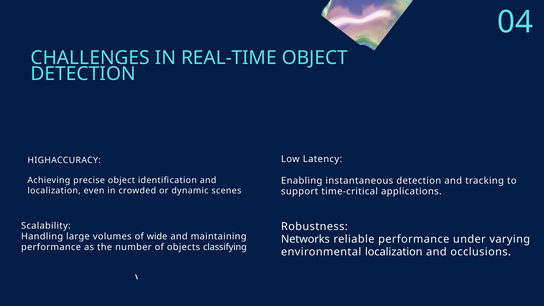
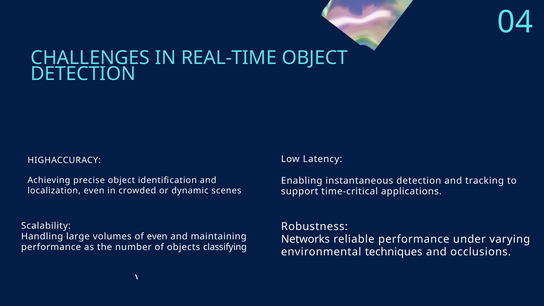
of wide: wide -> even
environmental localization: localization -> techniques
